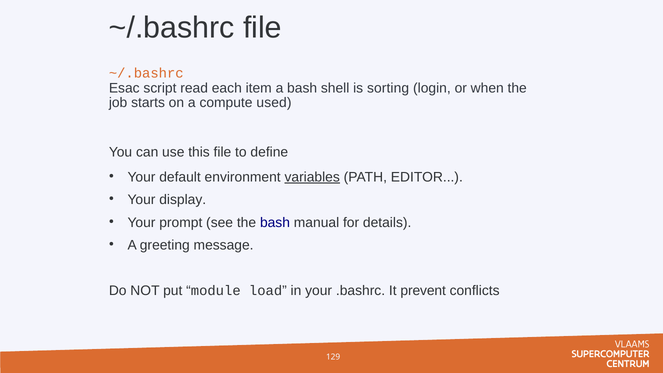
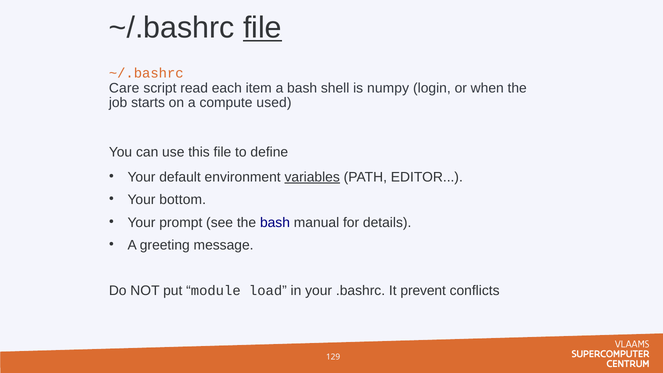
file at (262, 28) underline: none -> present
Esac: Esac -> Care
sorting: sorting -> numpy
display: display -> bottom
